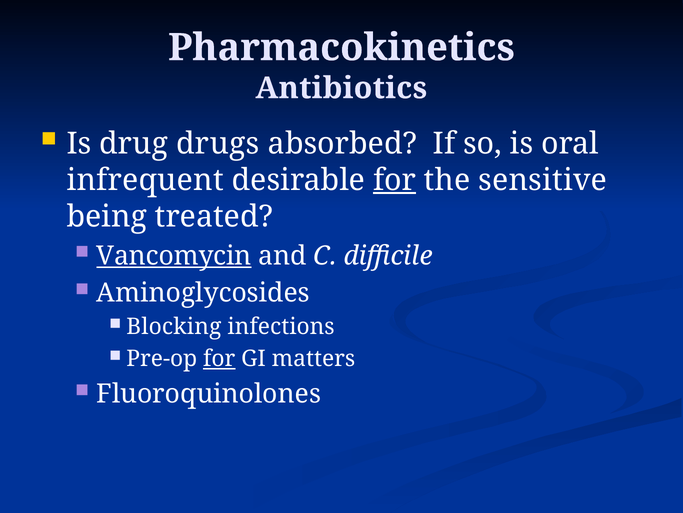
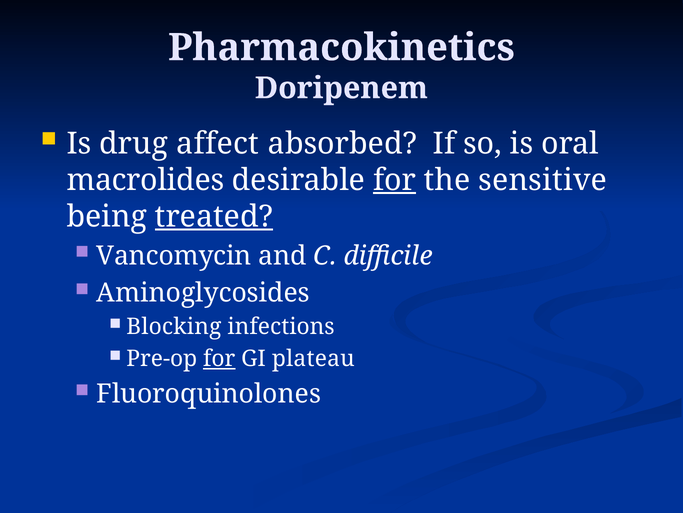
Antibiotics: Antibiotics -> Doripenem
drugs: drugs -> affect
infrequent: infrequent -> macrolides
treated underline: none -> present
Vancomycin underline: present -> none
matters: matters -> plateau
